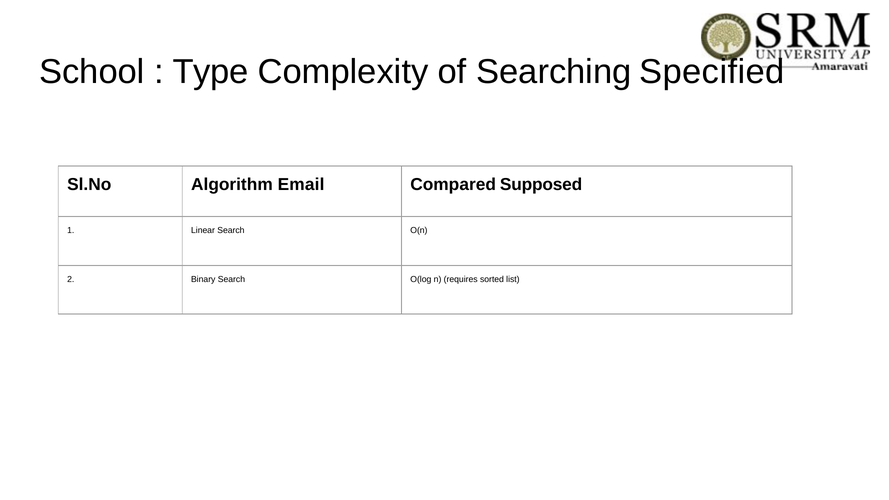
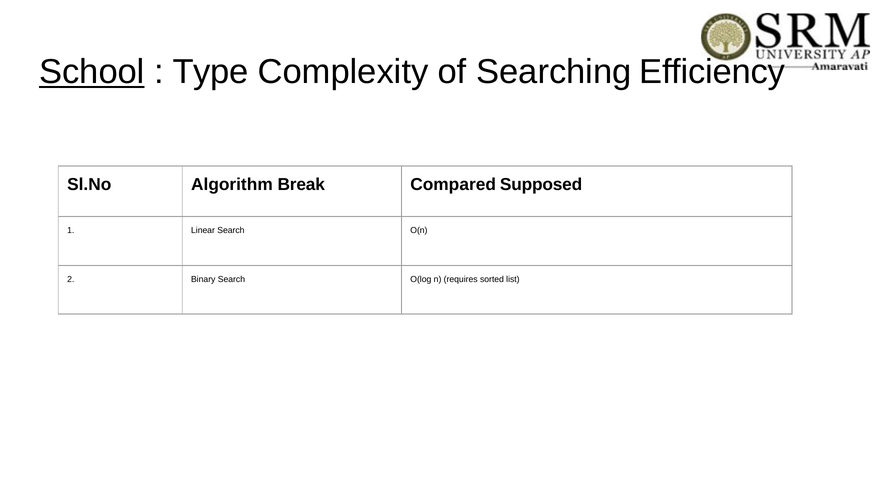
School underline: none -> present
Specified: Specified -> Efficiency
Email: Email -> Break
